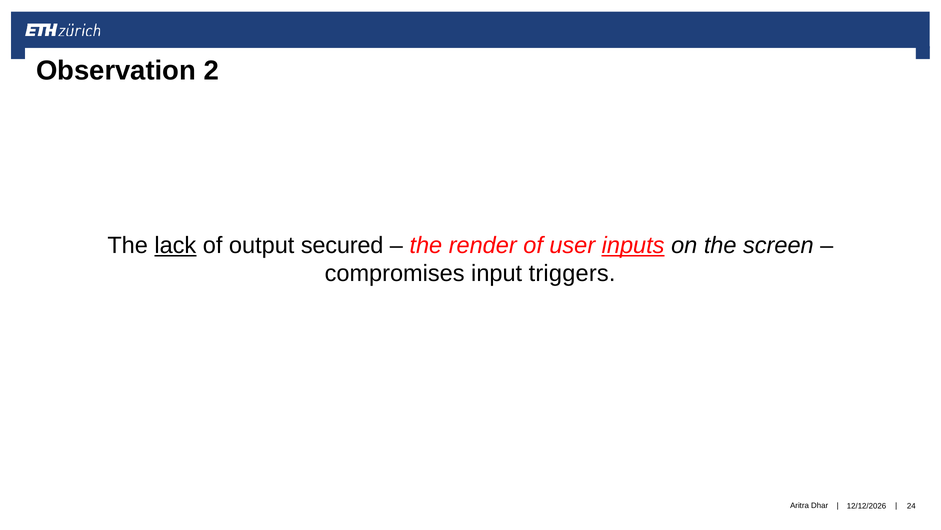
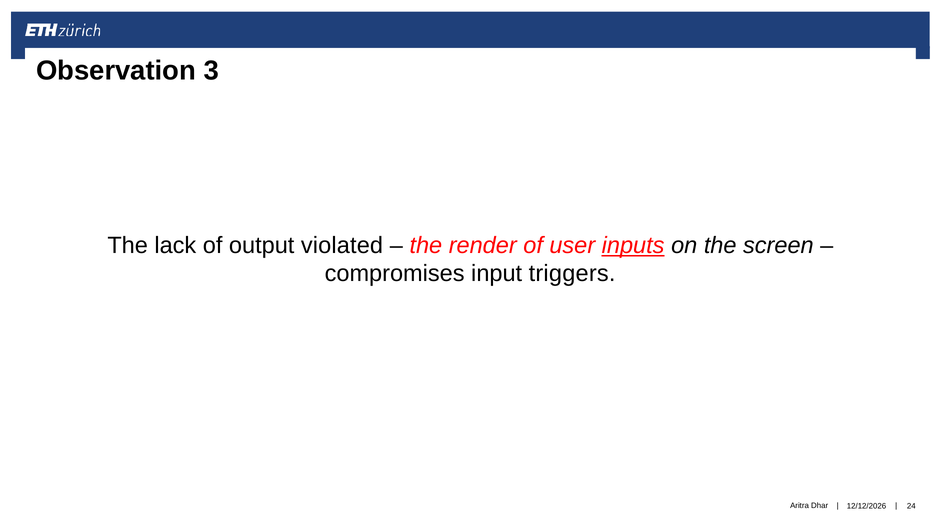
2: 2 -> 3
lack underline: present -> none
secured: secured -> violated
